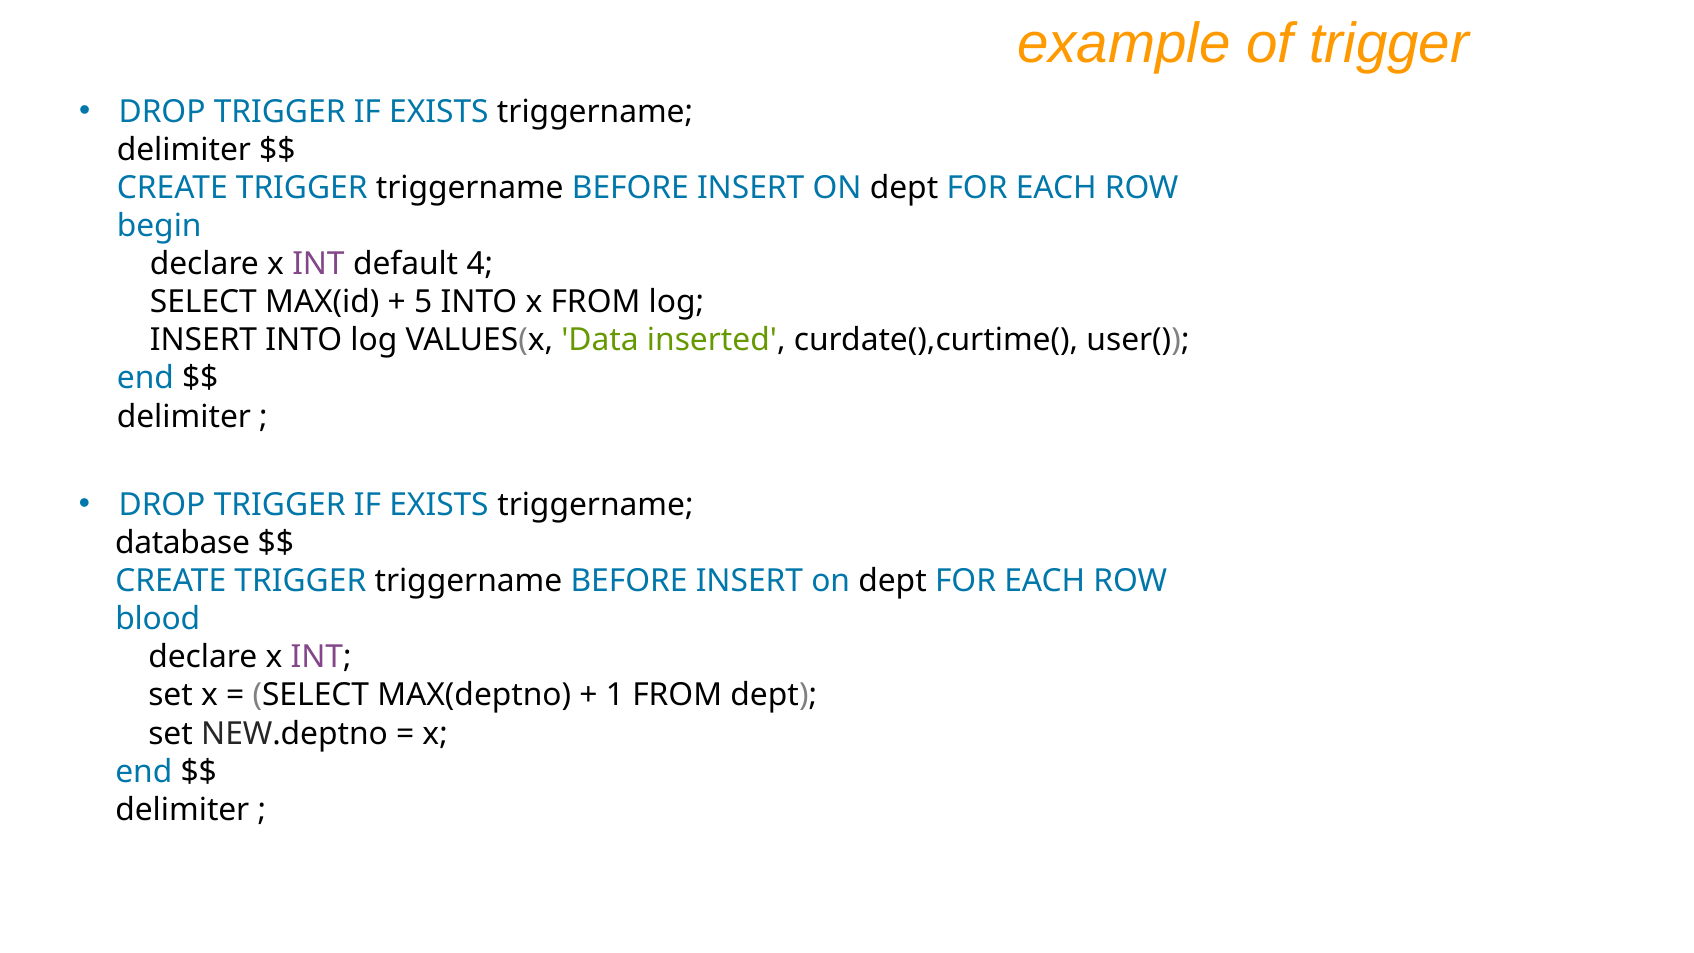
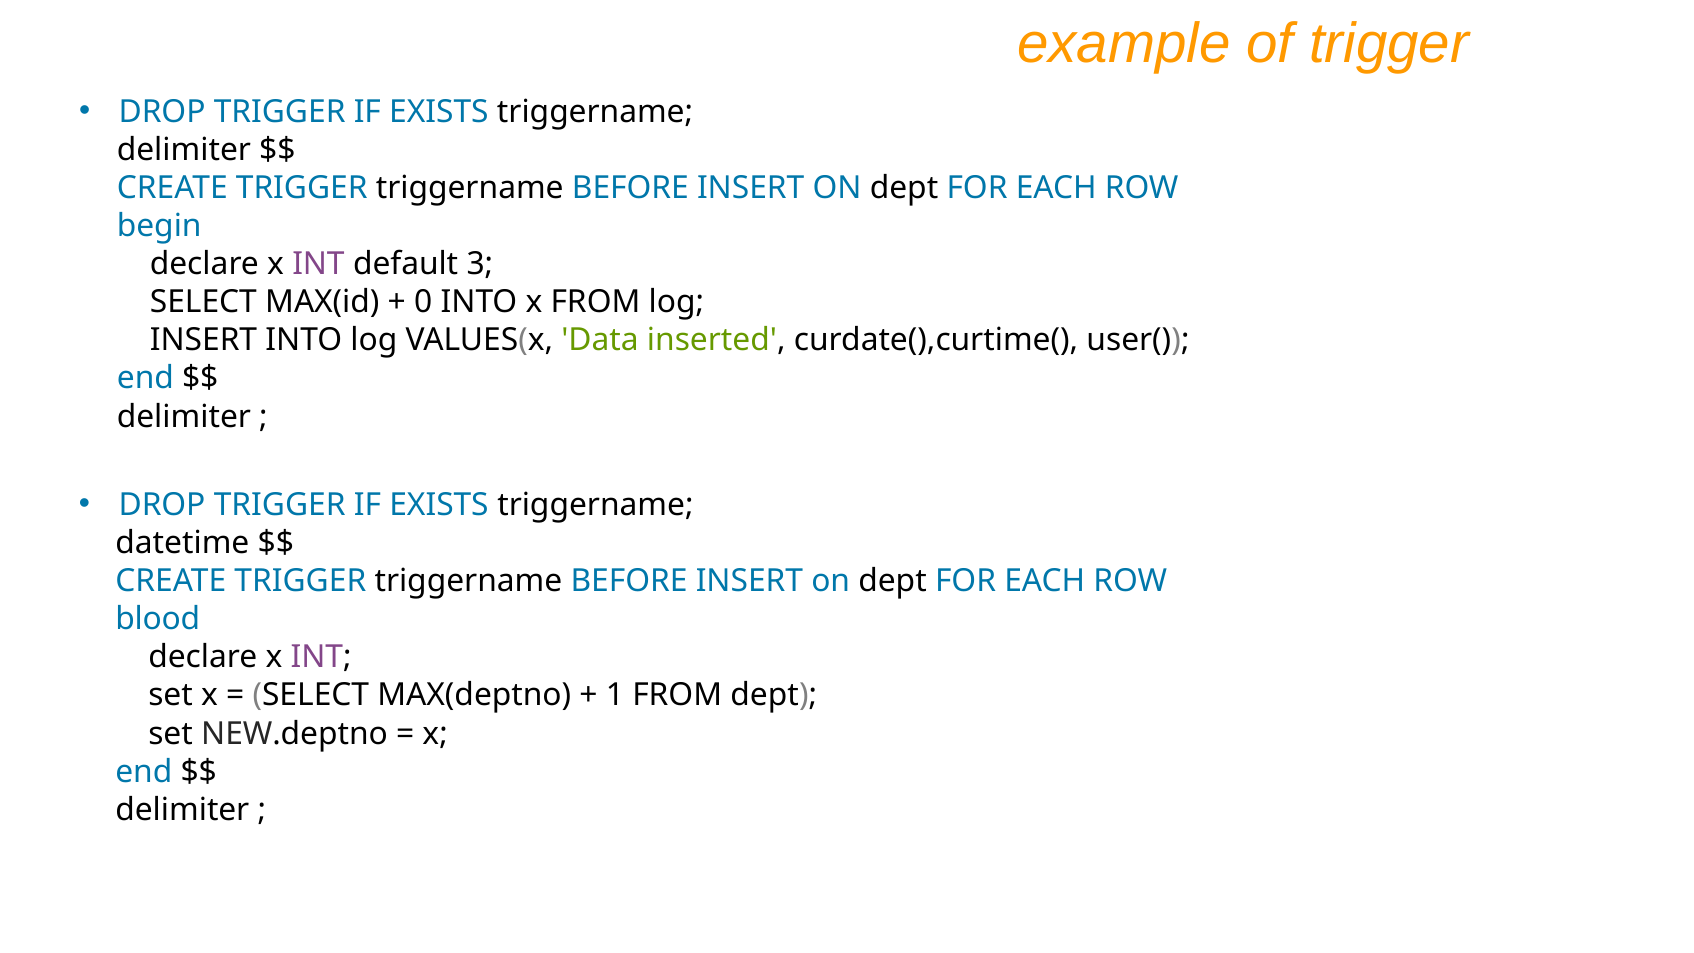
4: 4 -> 3
5: 5 -> 0
database: database -> datetime
